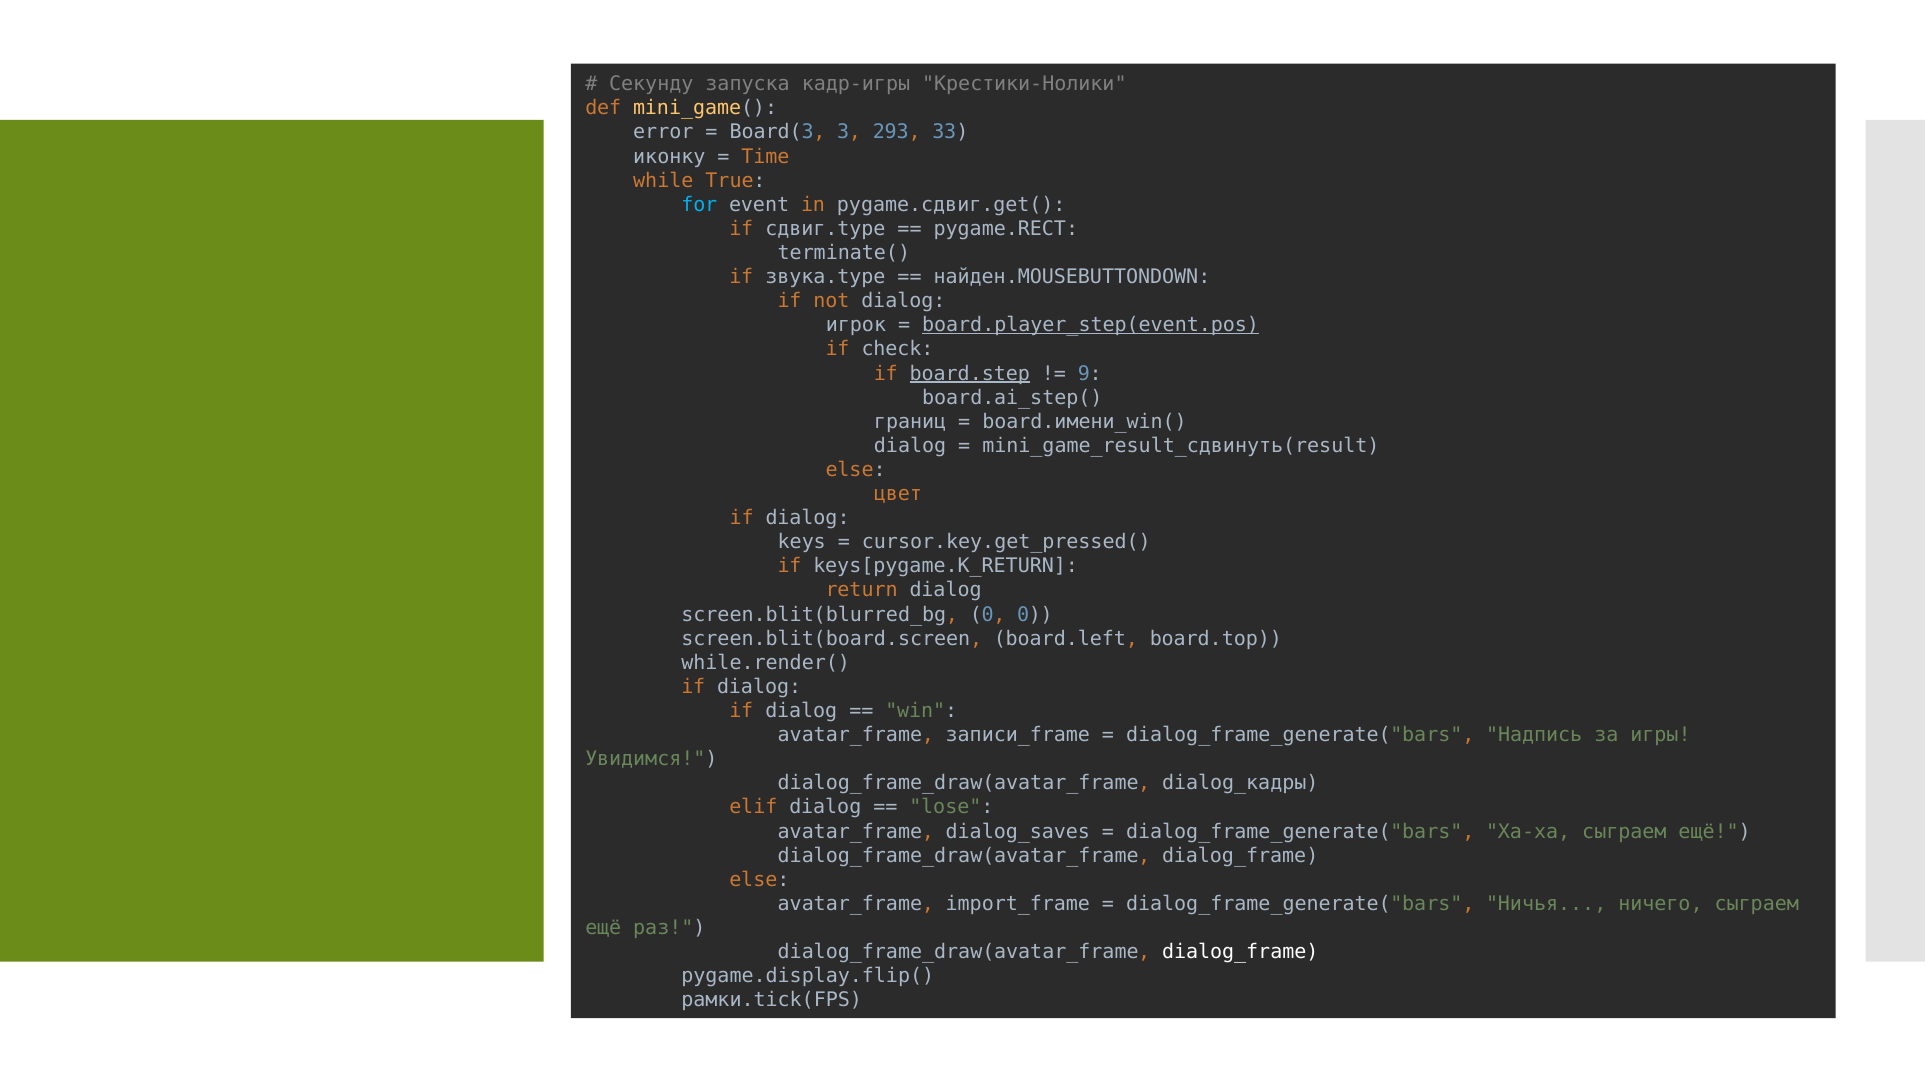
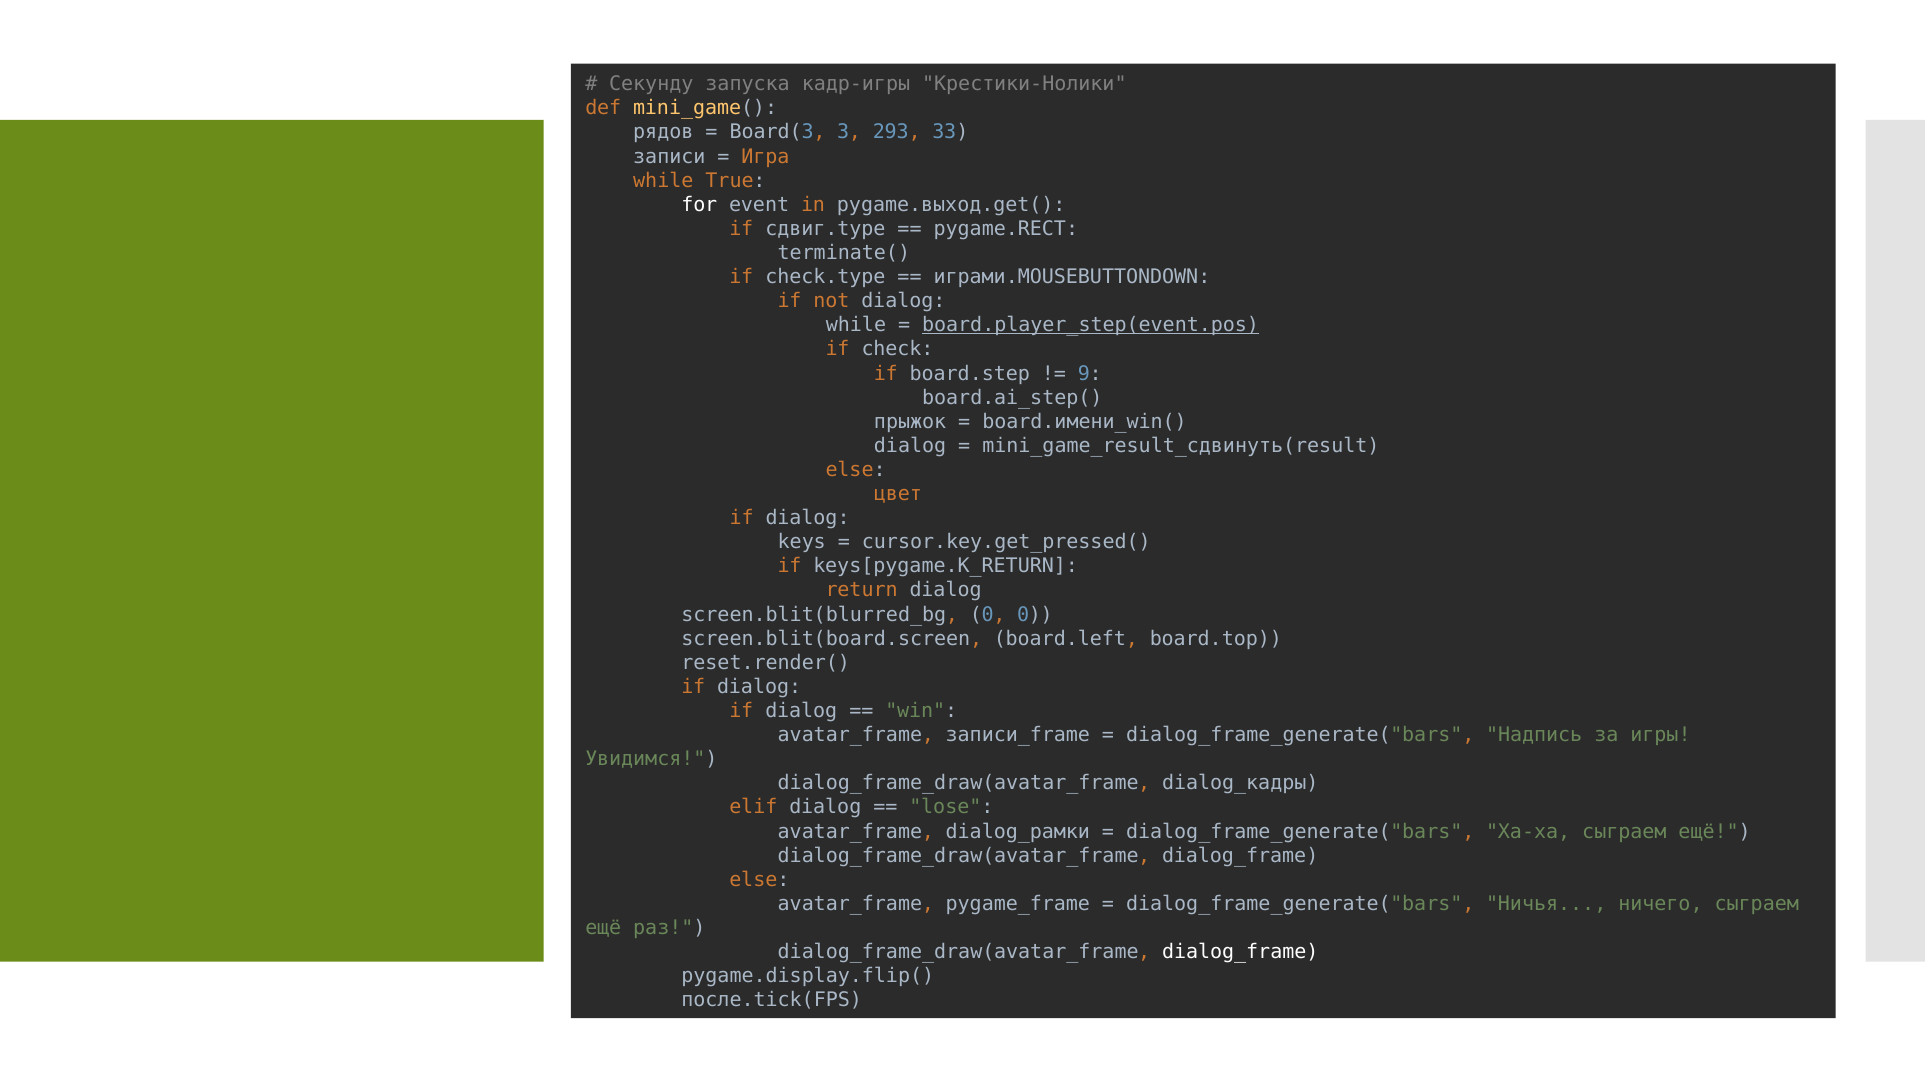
error: error -> рядов
иконку: иконку -> записи
Time: Time -> Игра
for colour: light blue -> white
pygame.сдвиг.get(: pygame.сдвиг.get( -> pygame.выход.get(
звука.type: звука.type -> check.type
найден.MOUSEBUTTONDOWN: найден.MOUSEBUTTONDOWN -> играми.MOUSEBUTTONDOWN
игрок at (856, 325): игрок -> while
board.step underline: present -> none
границ: границ -> прыжок
while.render(: while.render( -> reset.render(
dialog_saves: dialog_saves -> dialog_рамки
import_frame: import_frame -> pygame_frame
рамки.tick(FPS: рамки.tick(FPS -> после.tick(FPS
